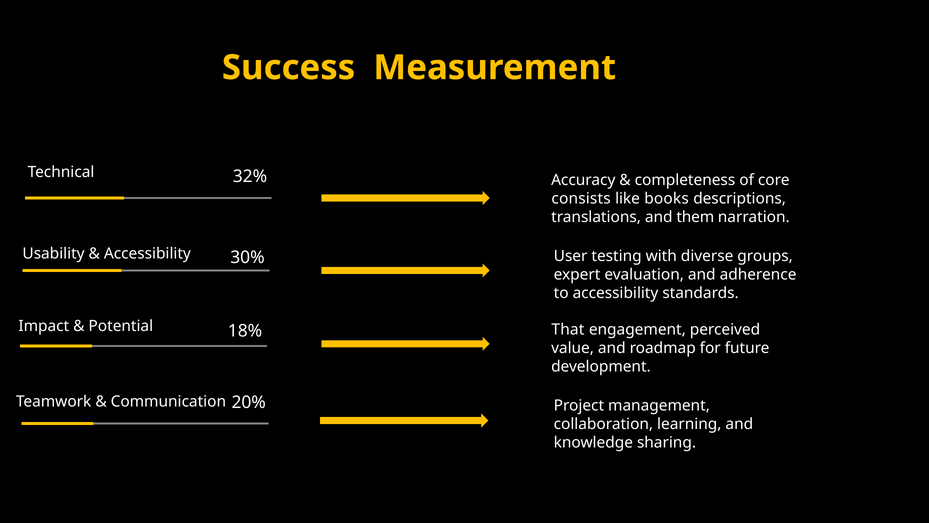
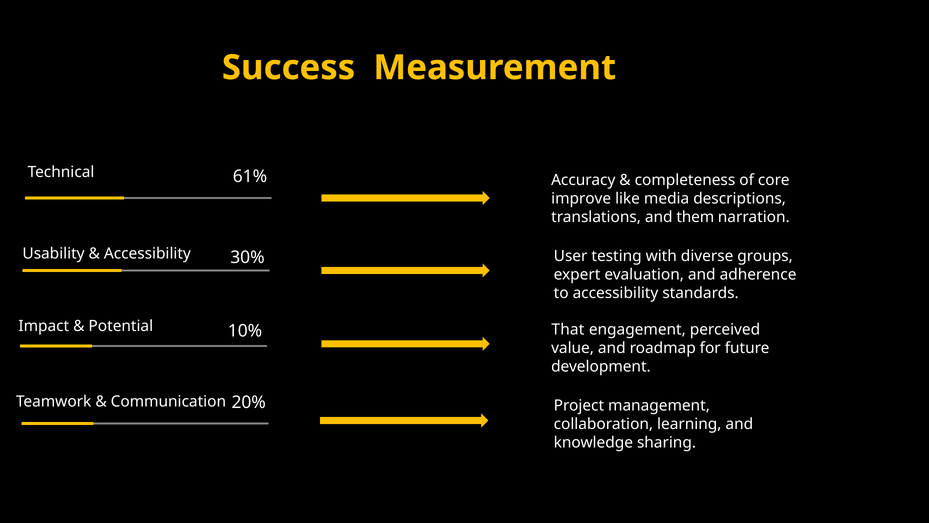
32%: 32% -> 61%
consists: consists -> improve
books: books -> media
18%: 18% -> 10%
